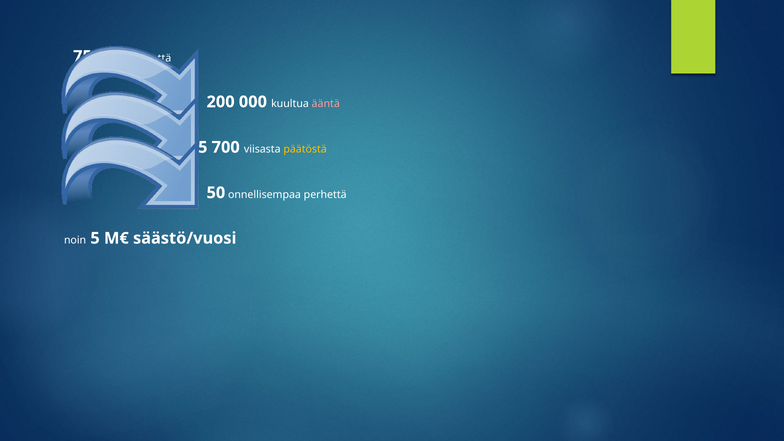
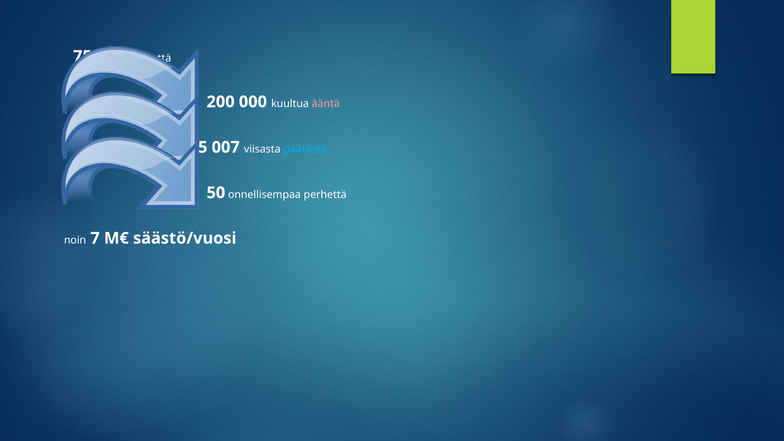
700: 700 -> 007
päätöstä colour: yellow -> light blue
noin 5: 5 -> 7
